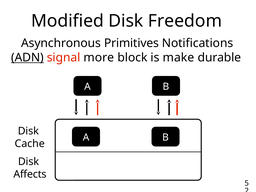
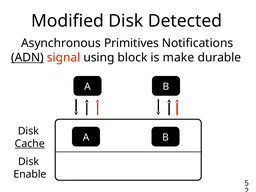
Freedom: Freedom -> Detected
more: more -> using
Cache underline: none -> present
Affects: Affects -> Enable
